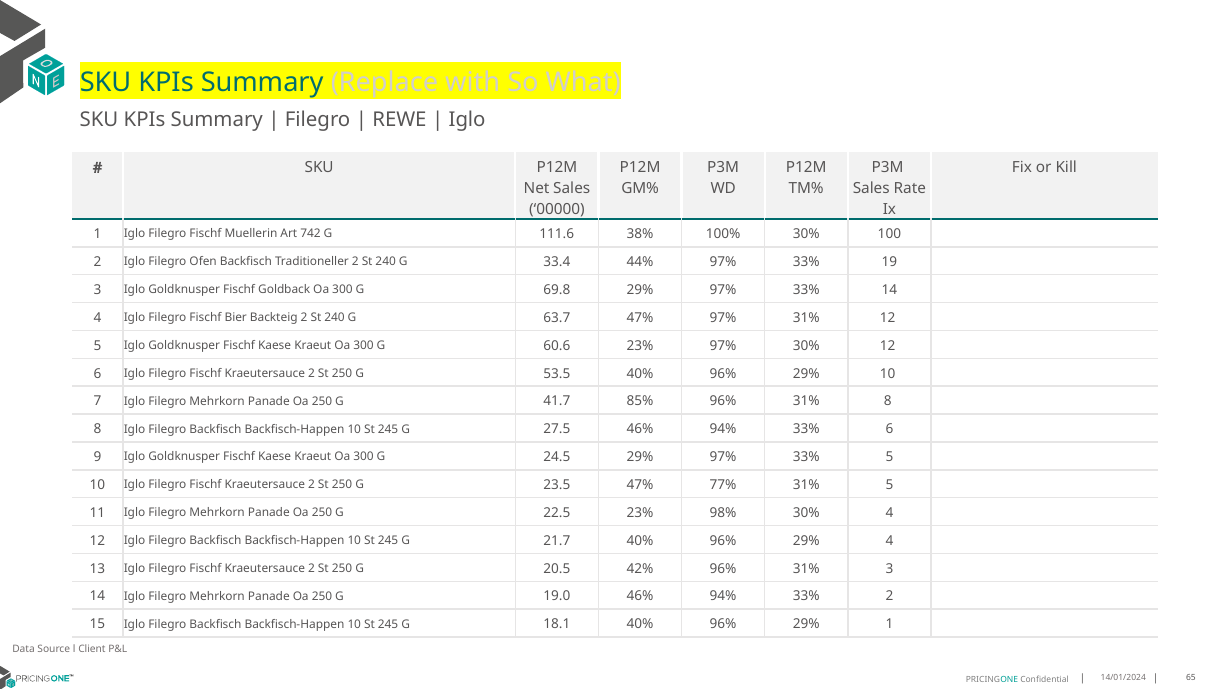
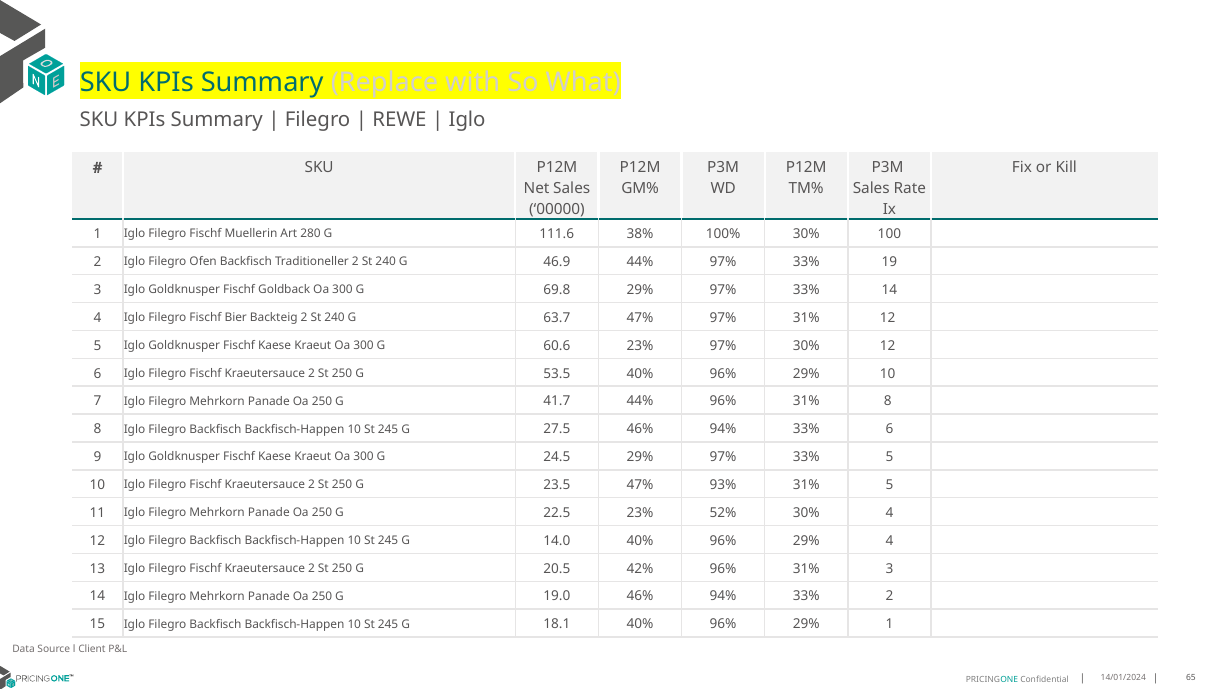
742: 742 -> 280
33.4: 33.4 -> 46.9
41.7 85%: 85% -> 44%
77%: 77% -> 93%
98%: 98% -> 52%
21.7: 21.7 -> 14.0
